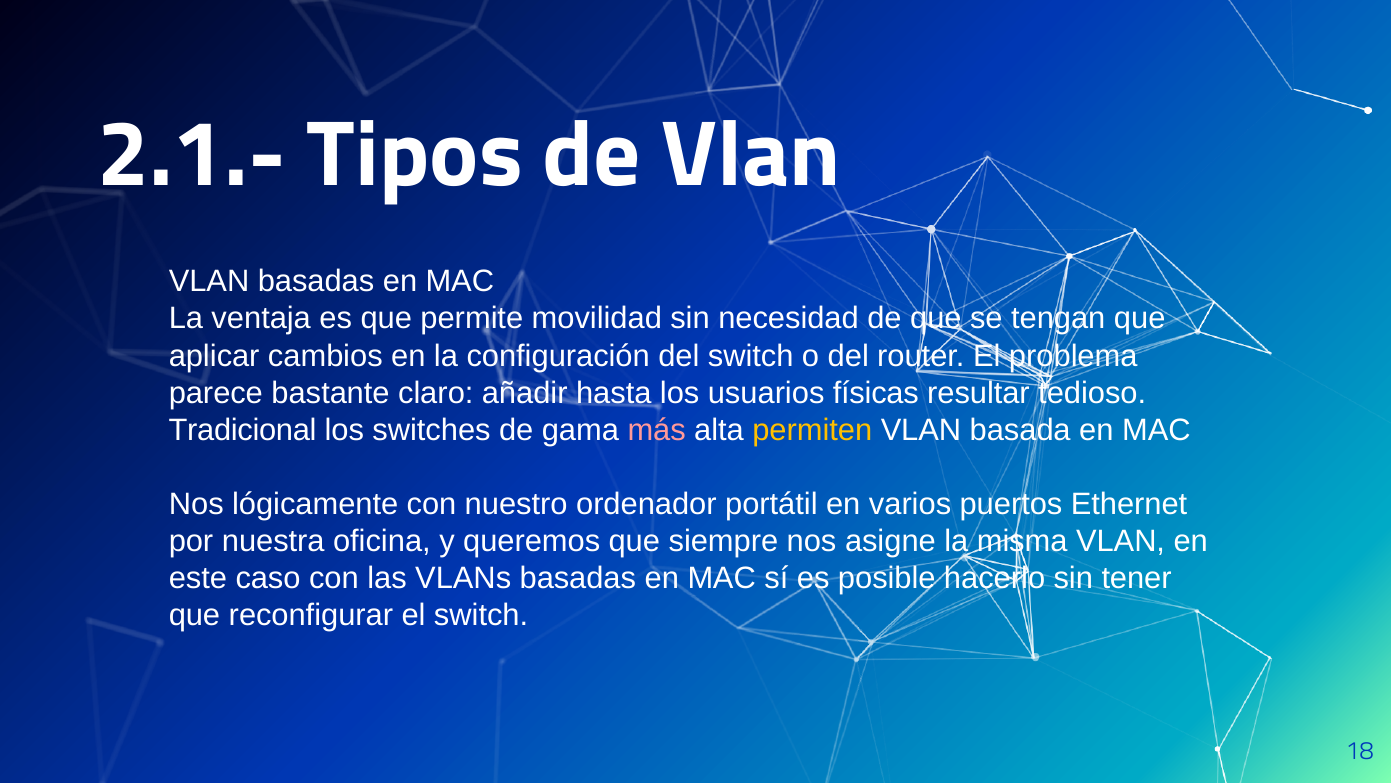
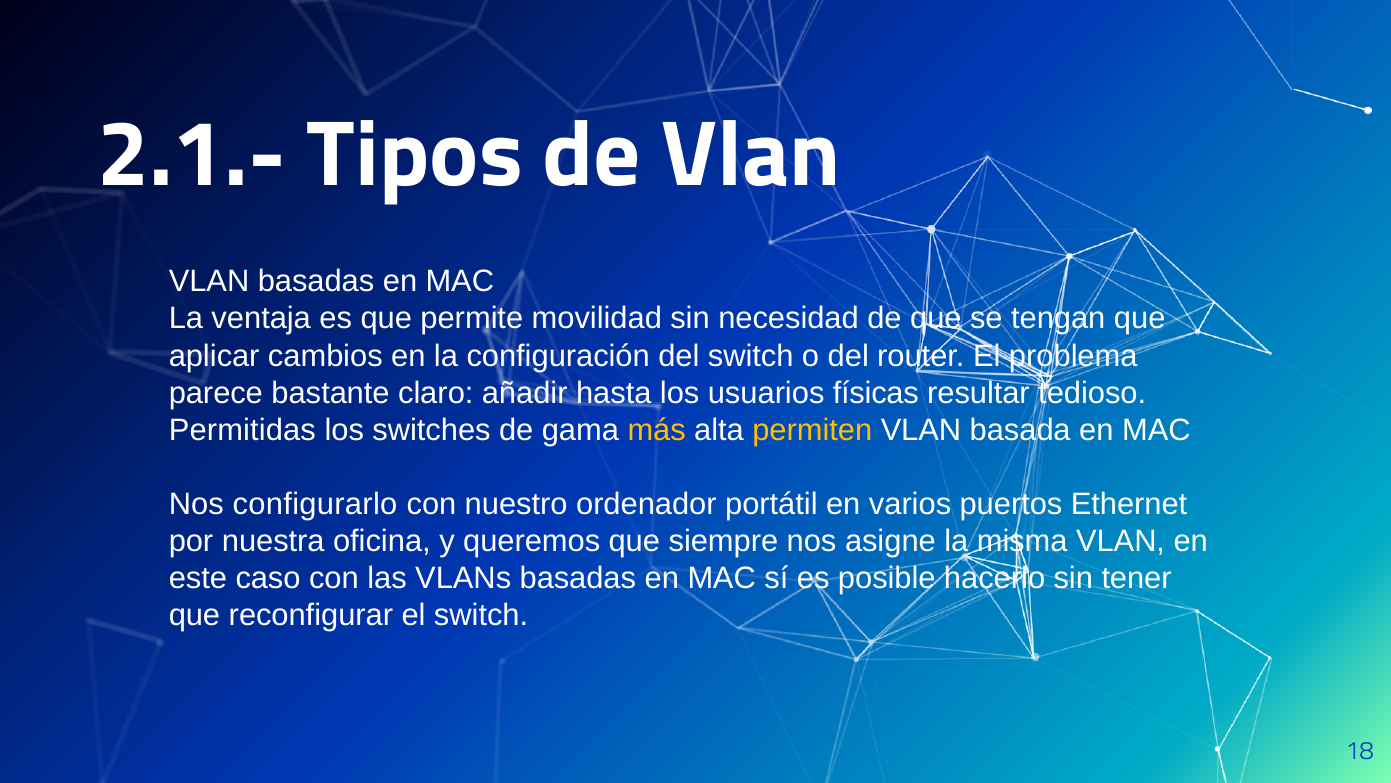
Tradicional: Tradicional -> Permitidas
más colour: pink -> yellow
lógicamente: lógicamente -> configurarlo
